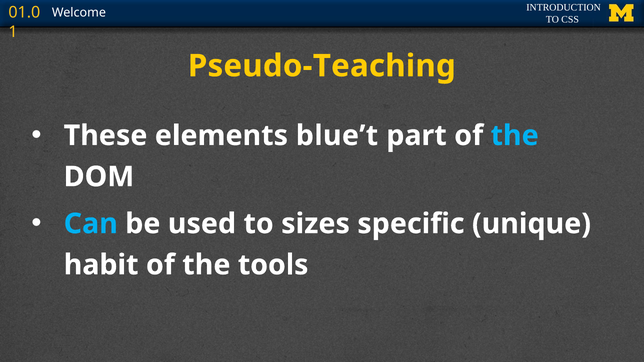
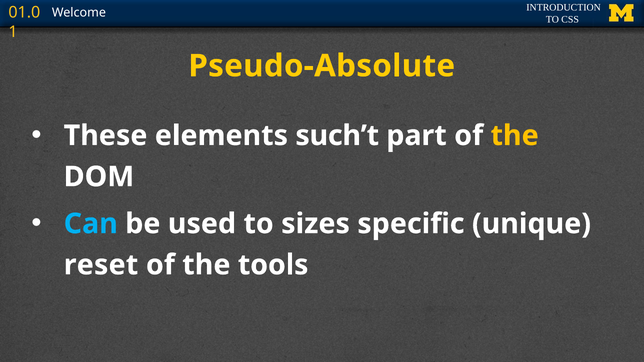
Pseudo-Teaching: Pseudo-Teaching -> Pseudo-Absolute
blue’t: blue’t -> such’t
the at (515, 136) colour: light blue -> yellow
habit: habit -> reset
